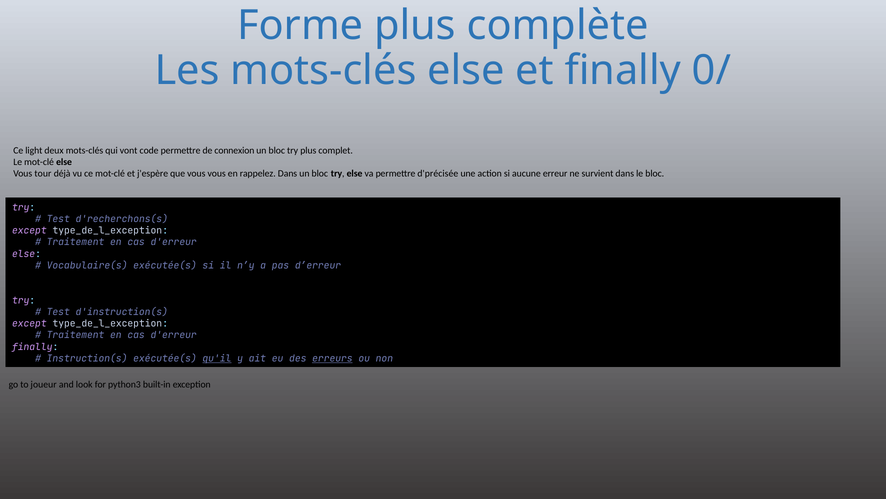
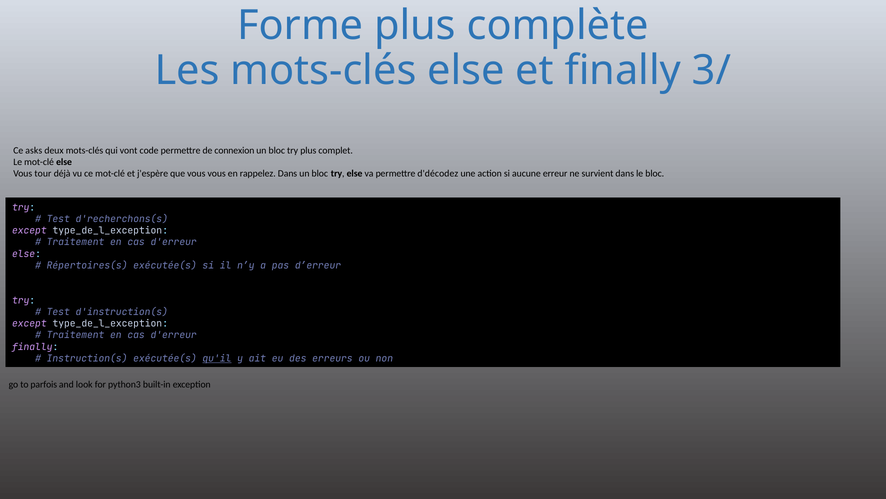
0/: 0/ -> 3/
light: light -> asks
d'précisée: d'précisée -> d'décodez
Vocabulaire(s: Vocabulaire(s -> Répertoires(s
erreurs underline: present -> none
joueur: joueur -> parfois
